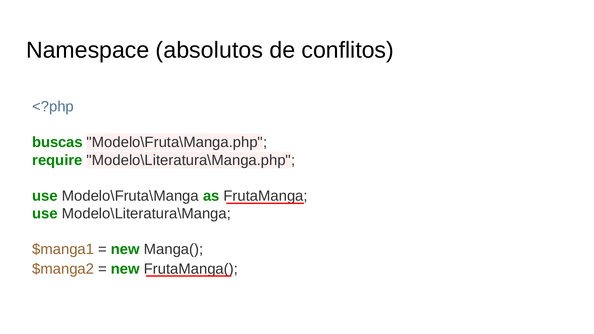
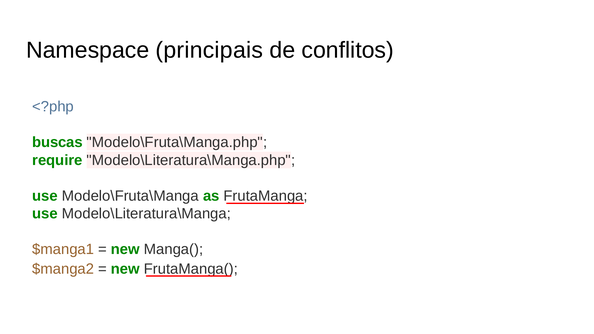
absolutos: absolutos -> principais
